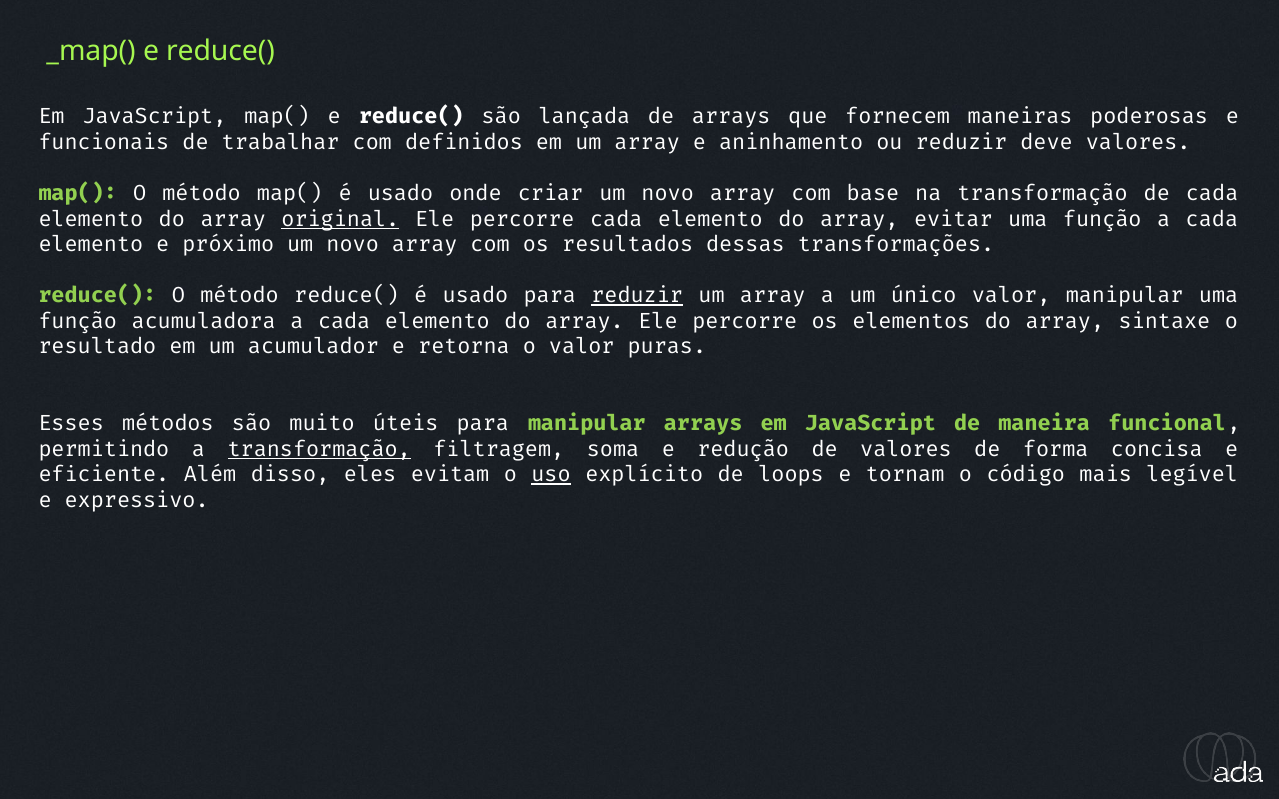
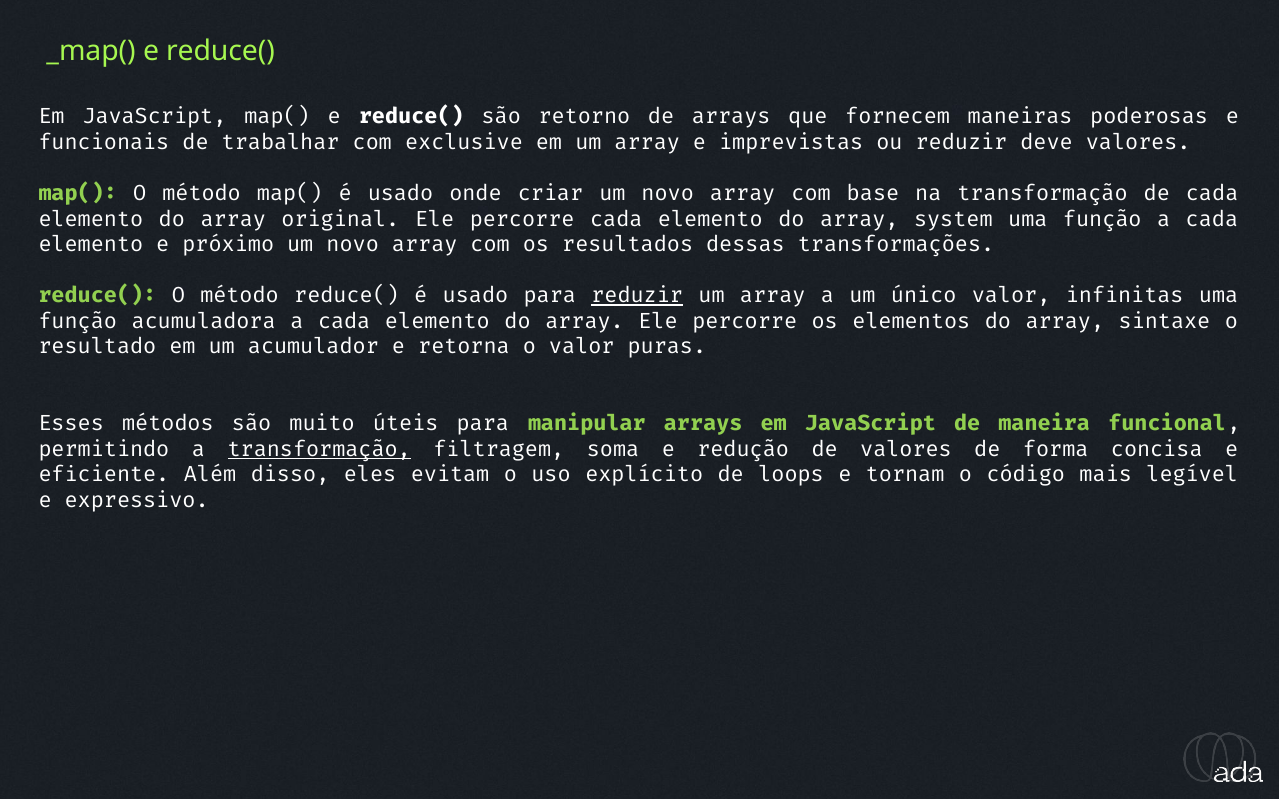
lançada: lançada -> retorno
definidos: definidos -> exclusive
aninhamento: aninhamento -> imprevistas
original underline: present -> none
evitar: evitar -> system
valor manipular: manipular -> infinitas
uso underline: present -> none
